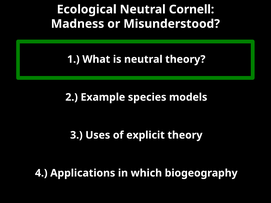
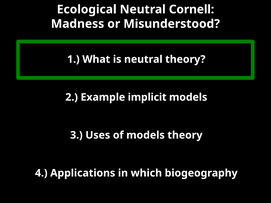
species: species -> implicit
of explicit: explicit -> models
